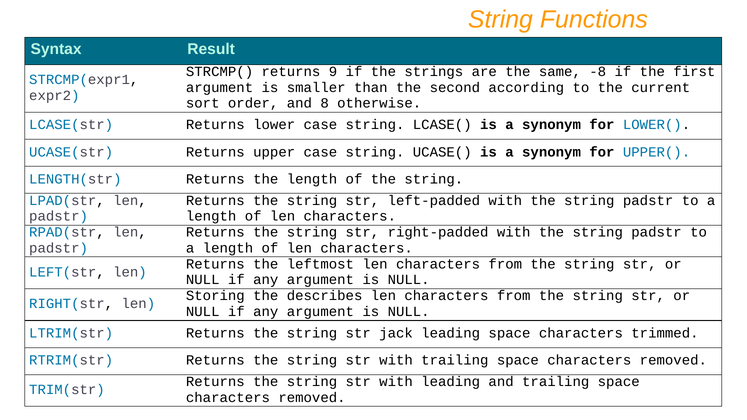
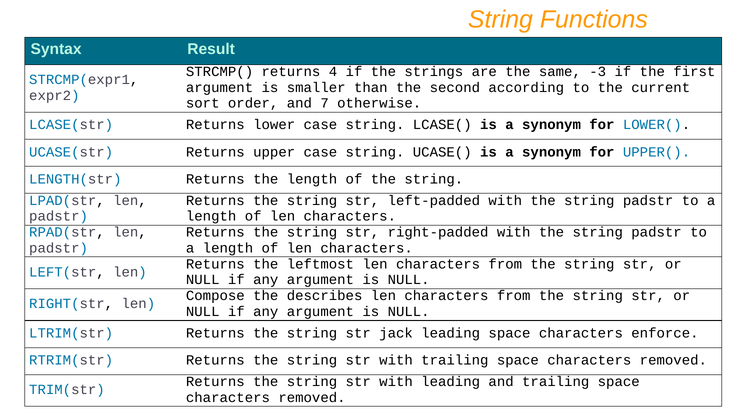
9: 9 -> 4
-8: -8 -> -3
8: 8 -> 7
Storing: Storing -> Compose
trimmed: trimmed -> enforce
